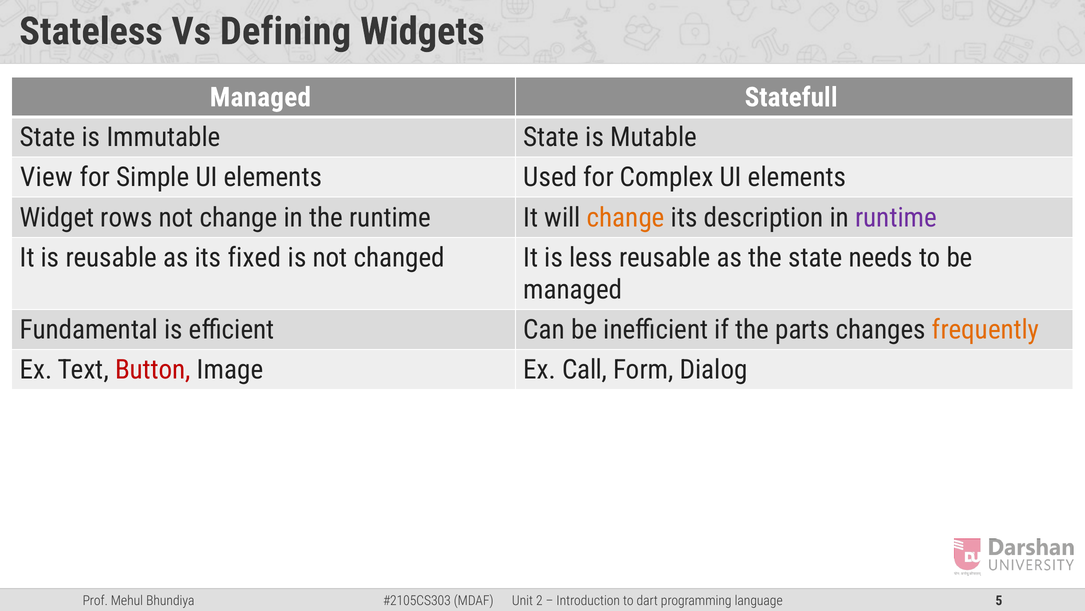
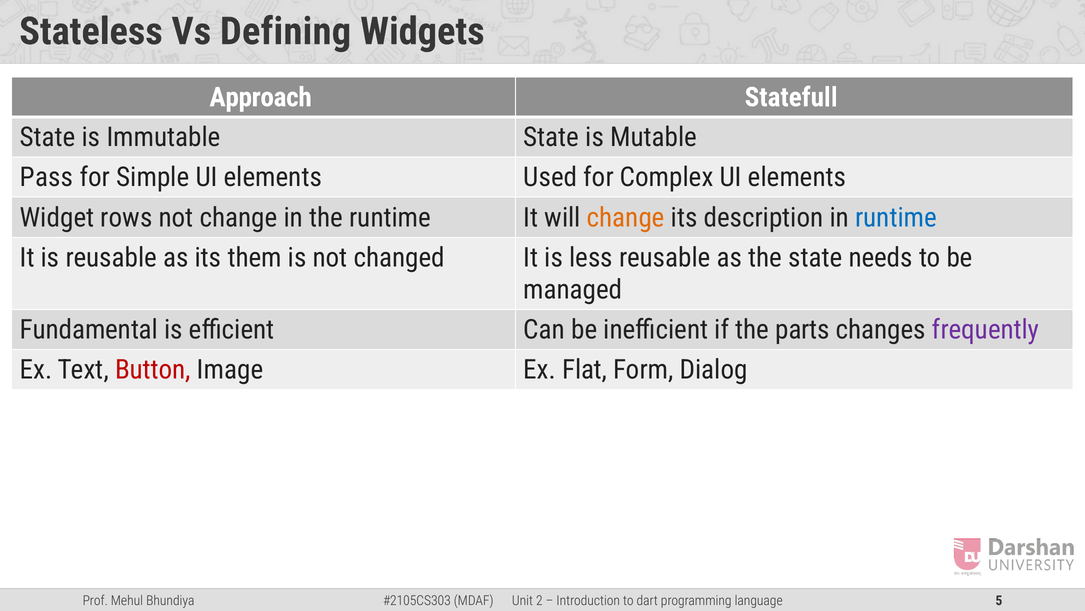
Managed at (260, 97): Managed -> Approach
View: View -> Pass
runtime at (896, 217) colour: purple -> blue
fixed: fixed -> them
frequently colour: orange -> purple
Call: Call -> Flat
